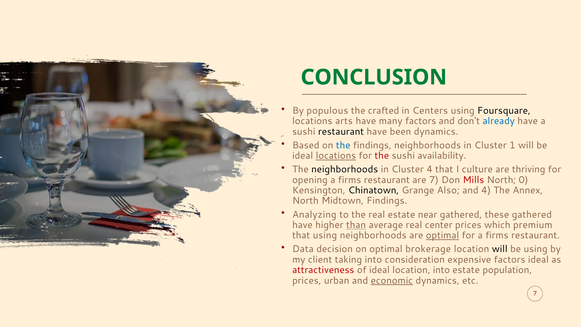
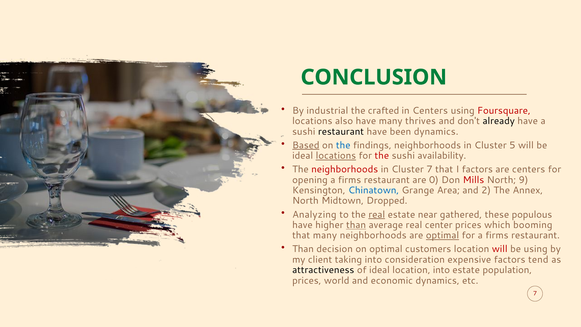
populous: populous -> industrial
Foursquare colour: black -> red
arts: arts -> also
many factors: factors -> thrives
already colour: blue -> black
Based underline: none -> present
1: 1 -> 5
neighborhoods at (345, 169) colour: black -> red
Cluster 4: 4 -> 7
I culture: culture -> factors
are thriving: thriving -> centers
are 7: 7 -> 0
0: 0 -> 9
Chinatown colour: black -> blue
Also: Also -> Area
and 4: 4 -> 2
Midtown Findings: Findings -> Dropped
real at (377, 214) underline: none -> present
these gathered: gathered -> populous
premium: premium -> booming
that using: using -> many
Data at (303, 249): Data -> Than
brokerage: brokerage -> customers
will at (500, 249) colour: black -> red
factors ideal: ideal -> tend
attractiveness colour: red -> black
urban: urban -> world
economic underline: present -> none
